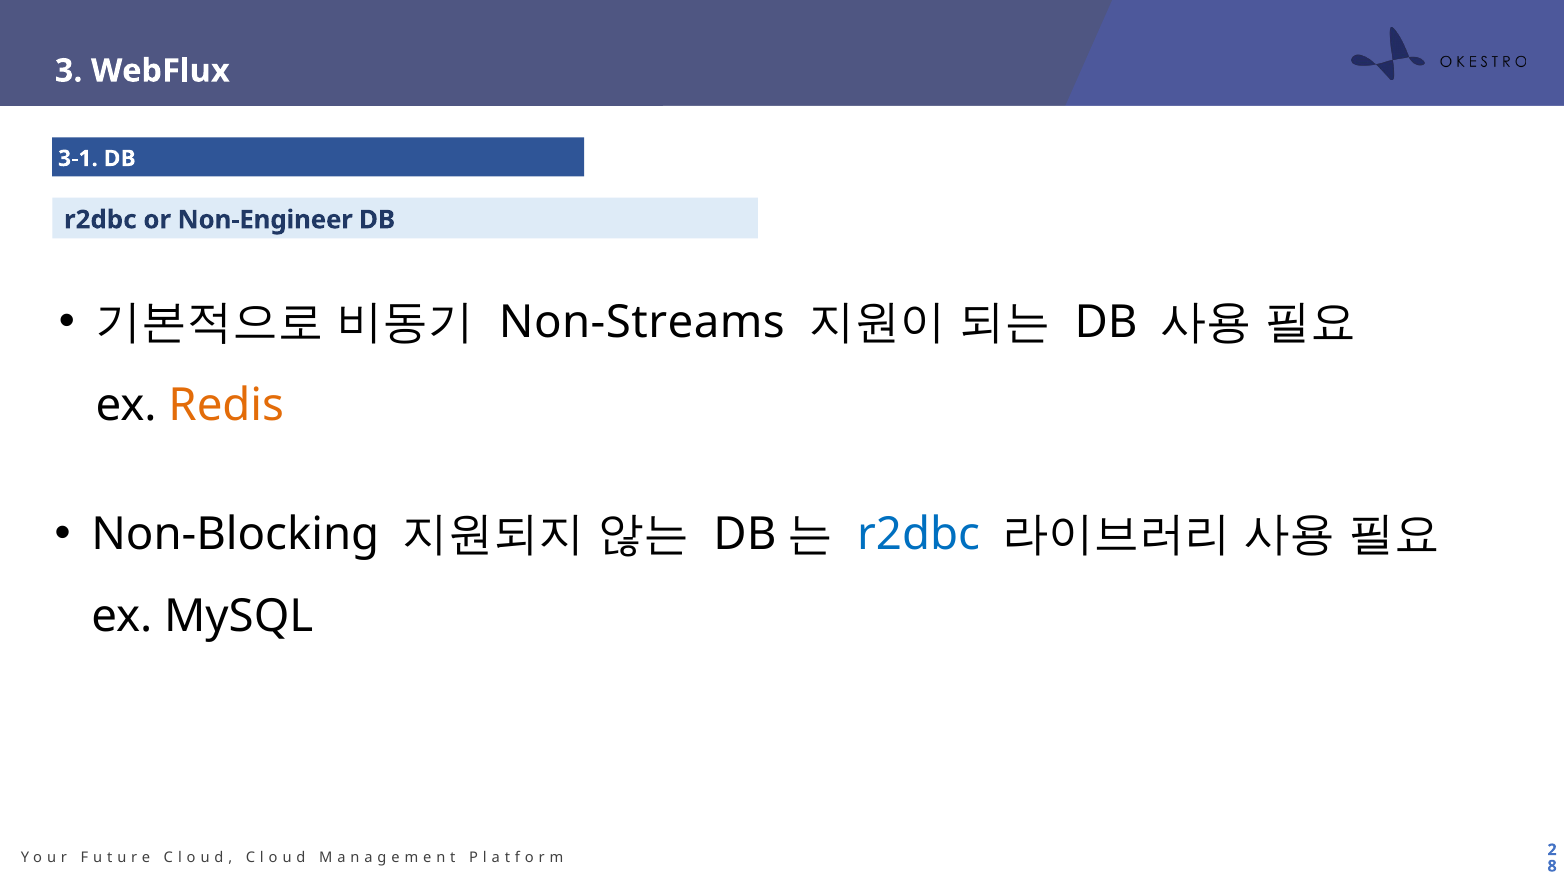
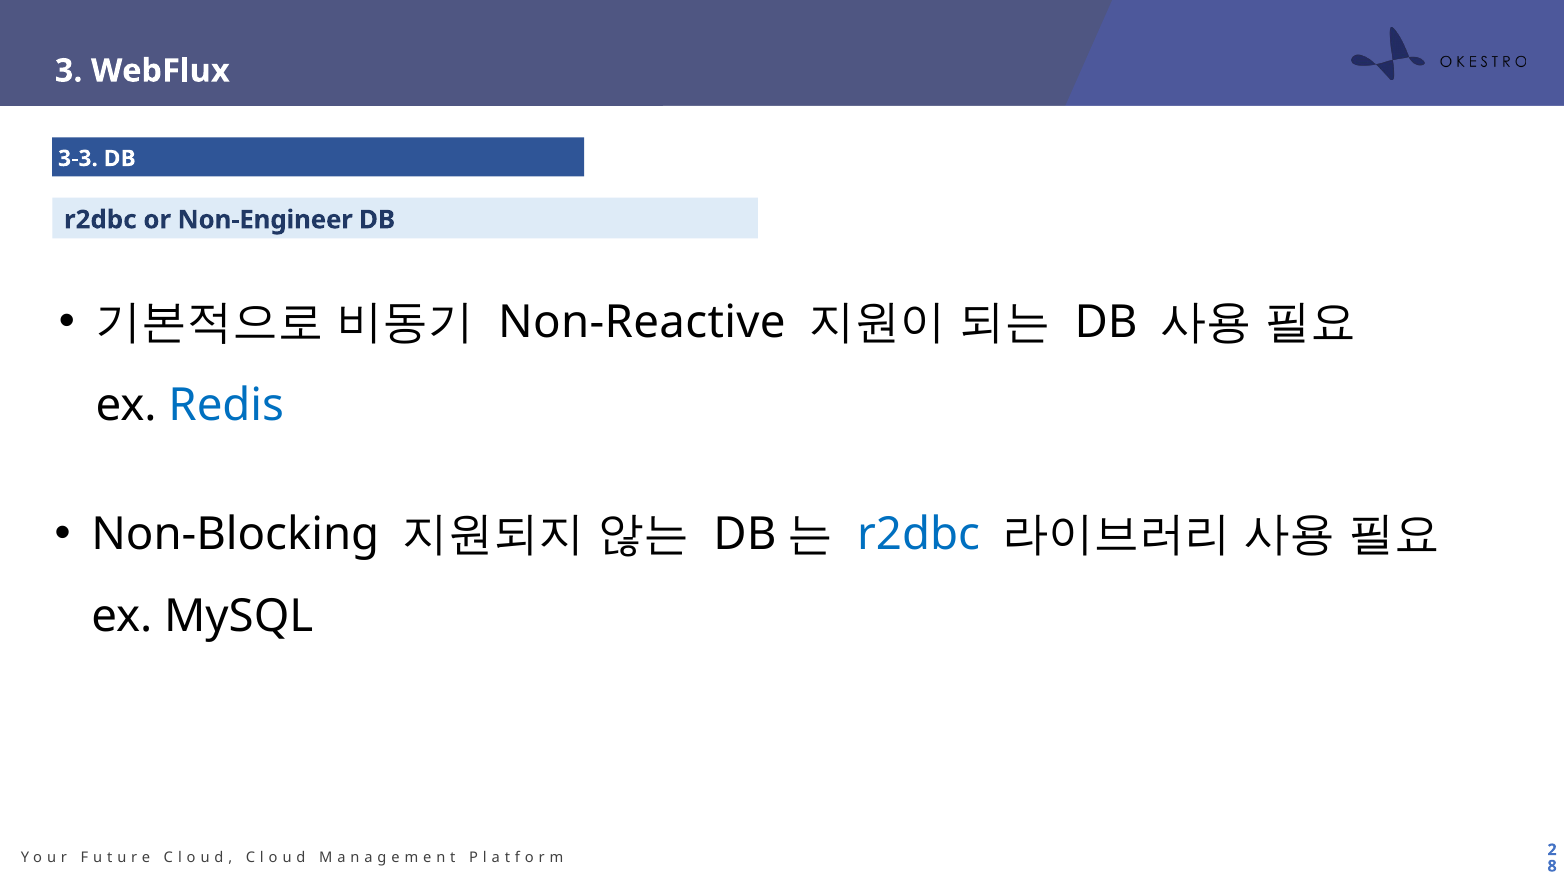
3-1: 3-1 -> 3-3
Non-Streams: Non-Streams -> Non-Reactive
Redis colour: orange -> blue
